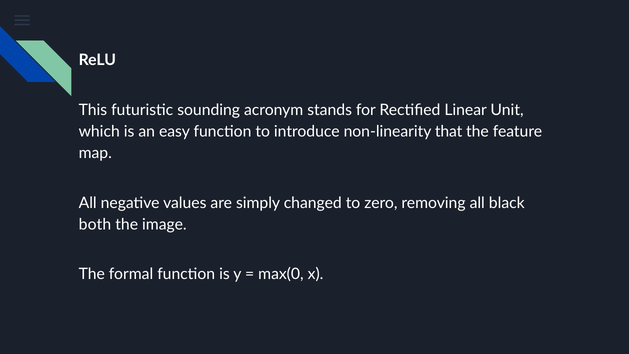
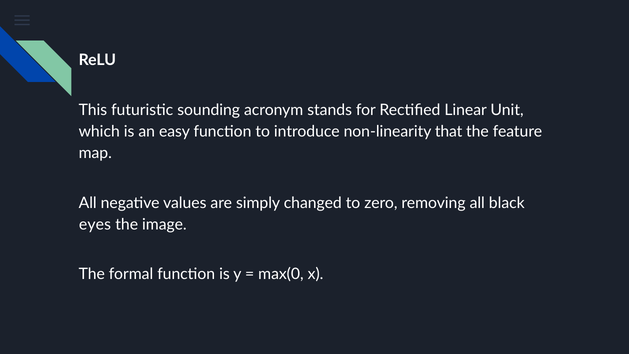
both: both -> eyes
